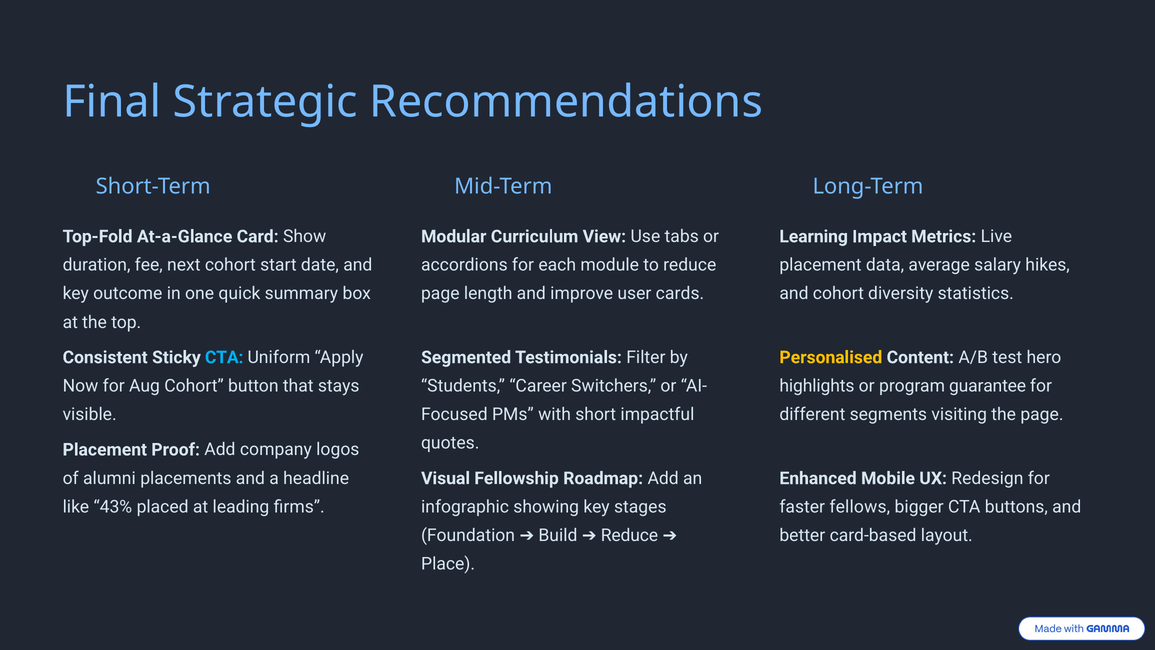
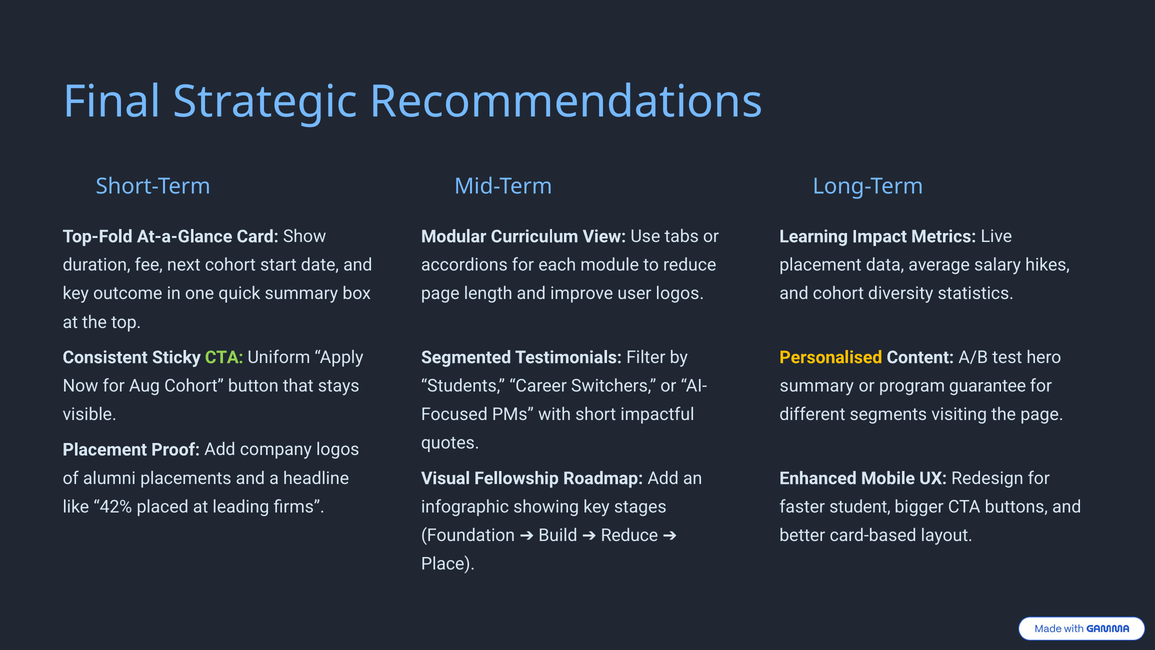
user cards: cards -> logos
CTA at (224, 357) colour: light blue -> light green
highlights at (817, 386): highlights -> summary
43%: 43% -> 42%
fellows: fellows -> student
